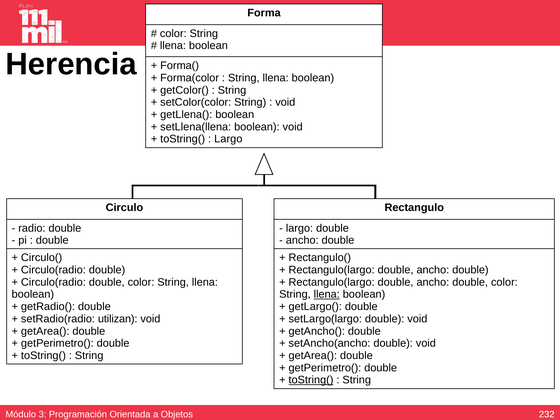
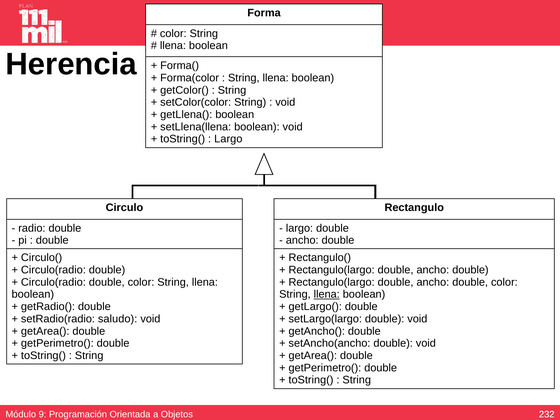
utilizan: utilizan -> saludo
toString( at (311, 380) underline: present -> none
3: 3 -> 9
